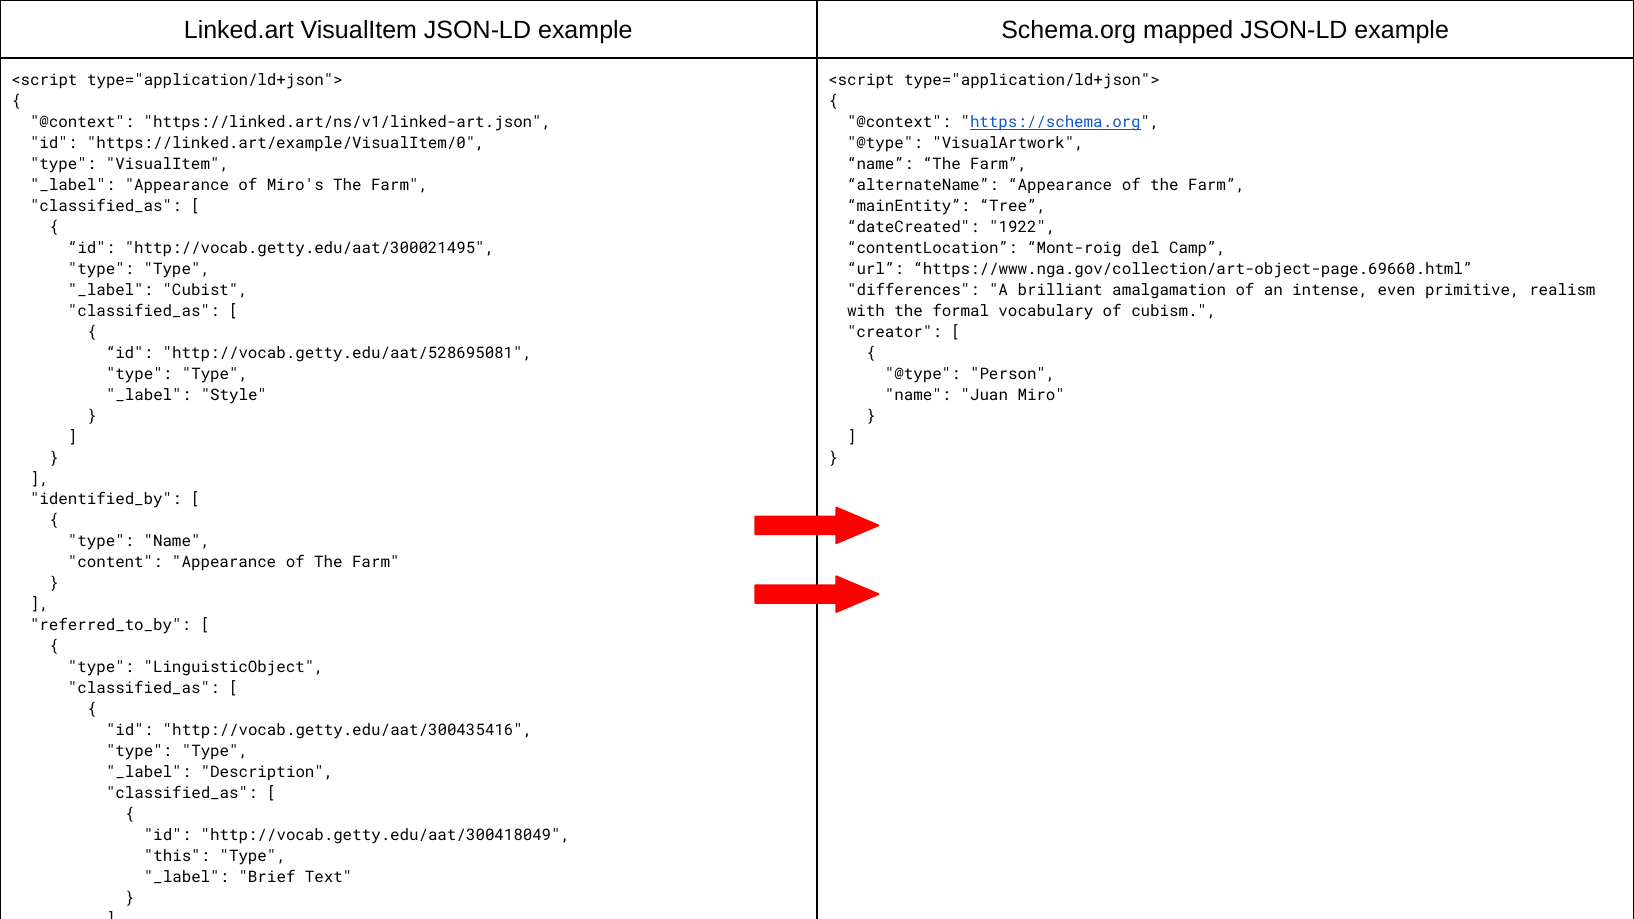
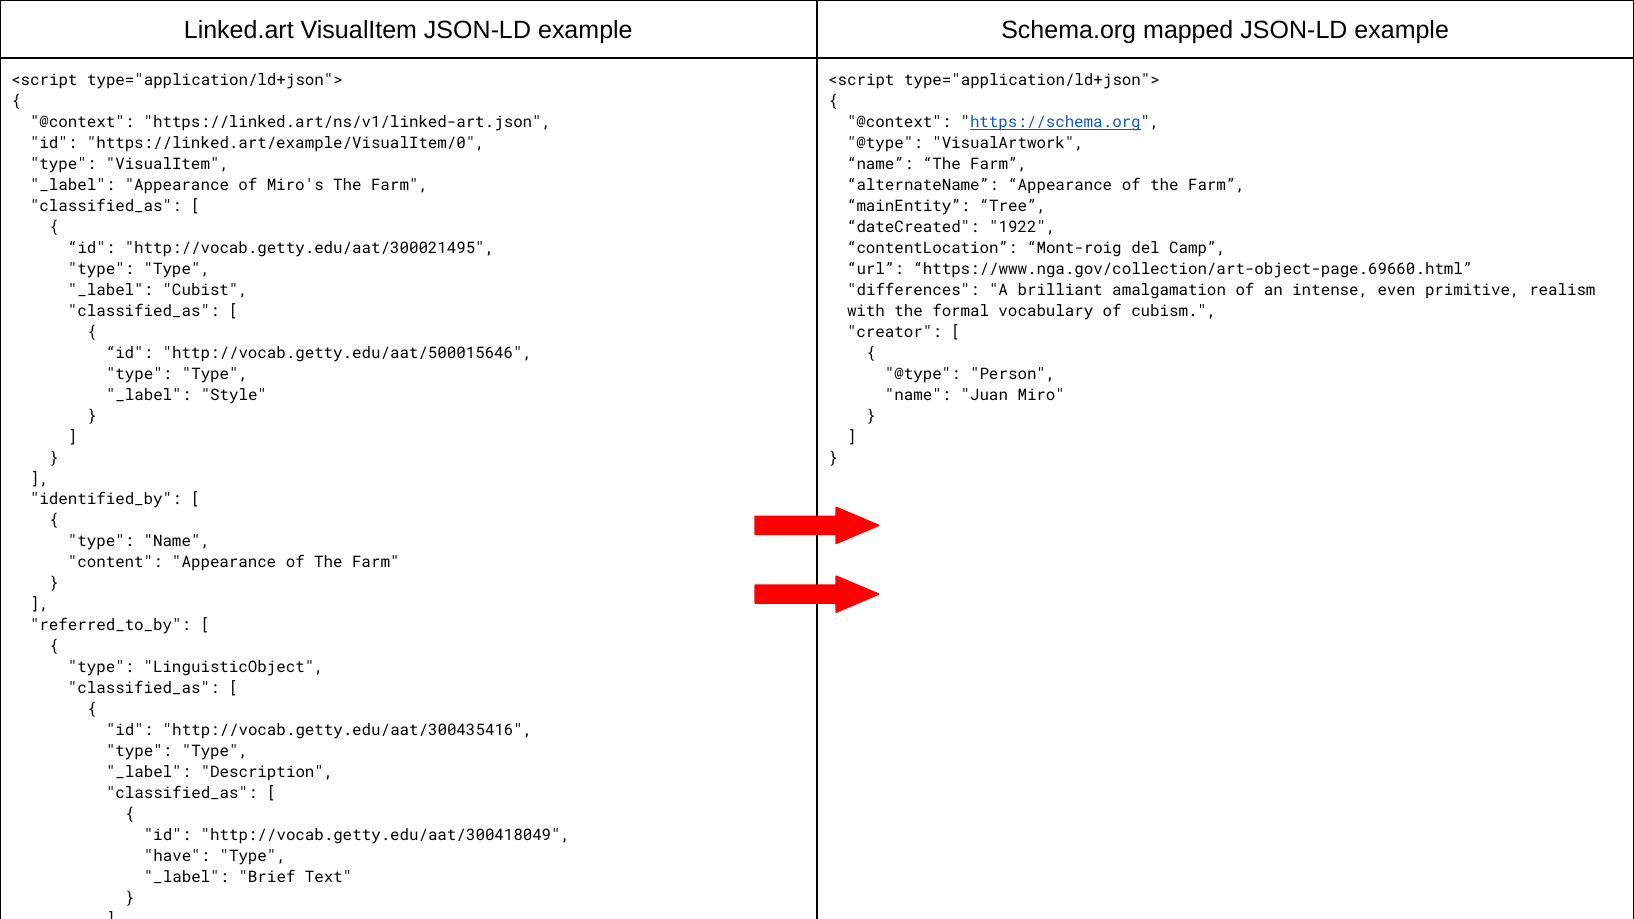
http://vocab.getty.edu/aat/528695081: http://vocab.getty.edu/aat/528695081 -> http://vocab.getty.edu/aat/500015646
this: this -> have
